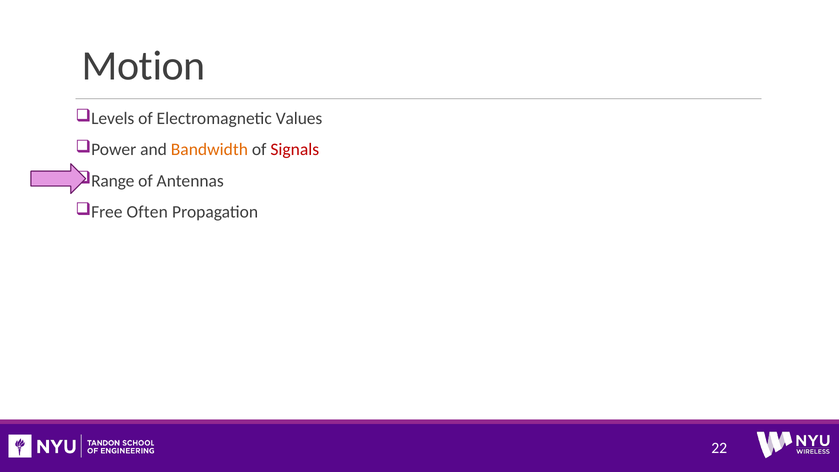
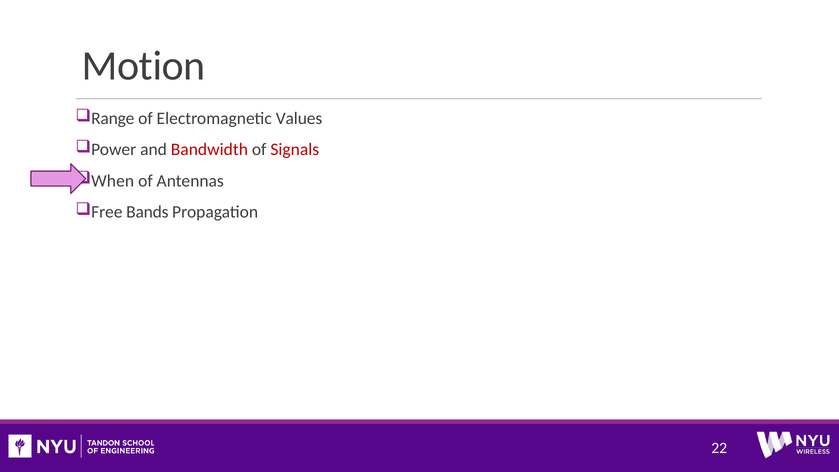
Levels: Levels -> Range
Bandwidth colour: orange -> red
Range: Range -> When
Often: Often -> Bands
